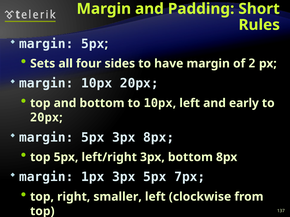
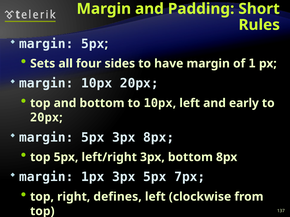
2: 2 -> 1
smaller: smaller -> defines
